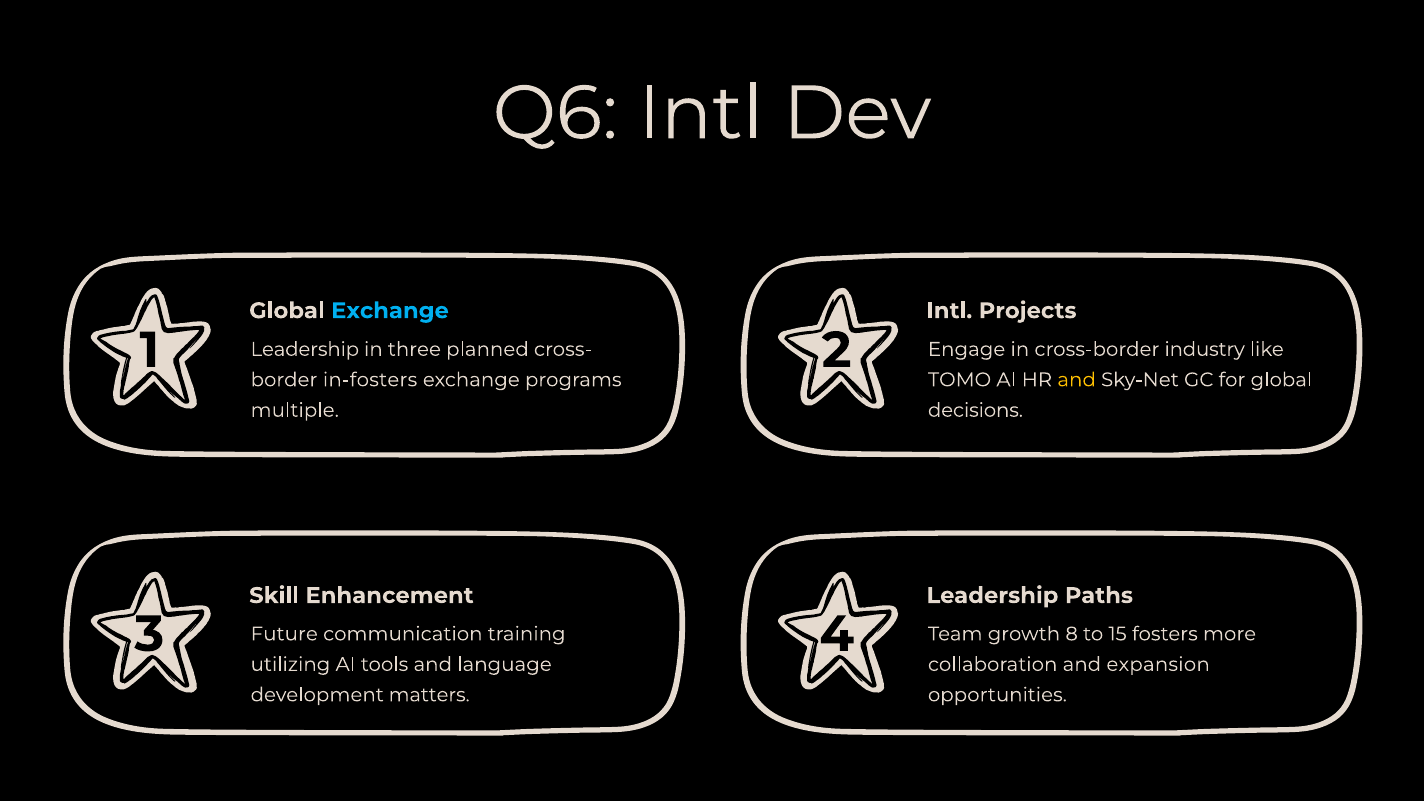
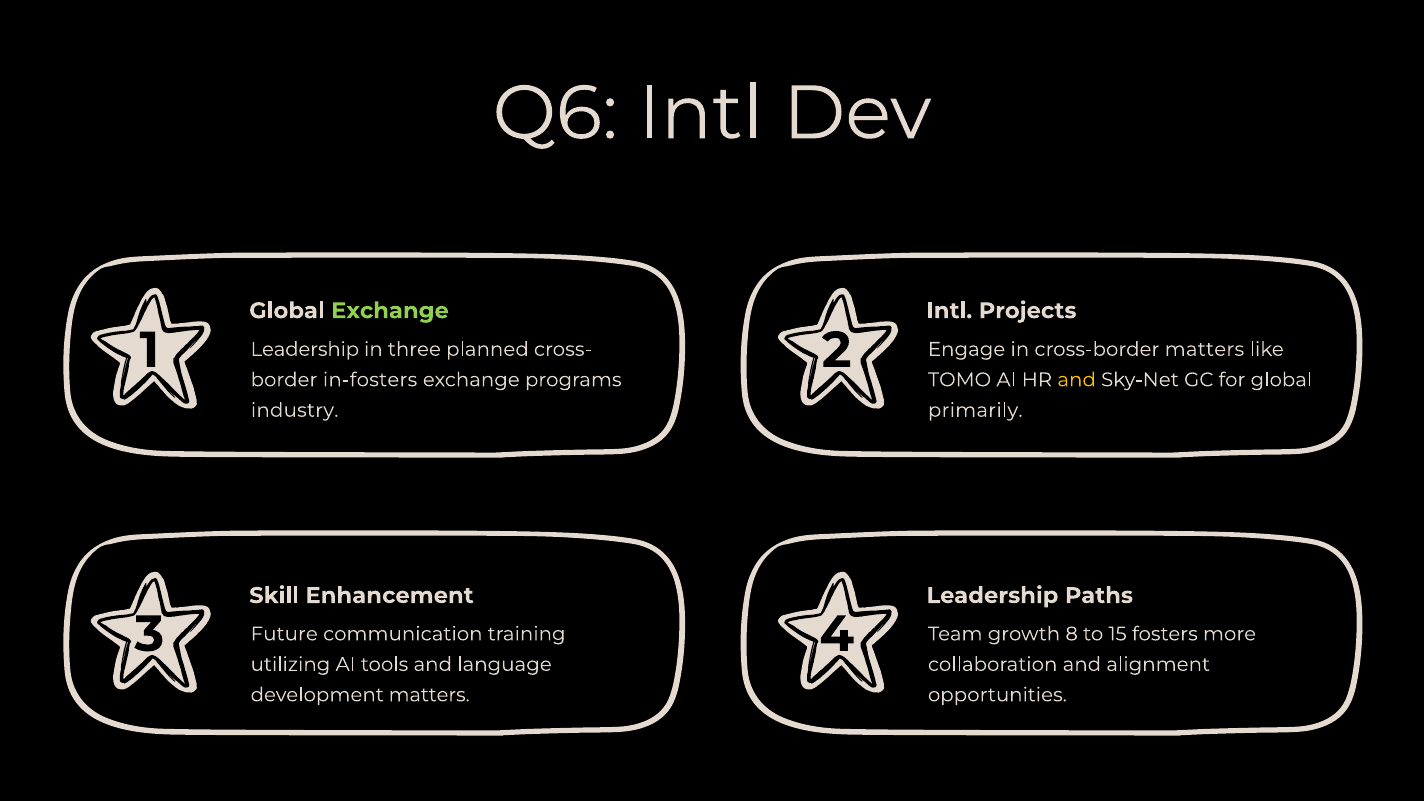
Exchange at (390, 311) colour: light blue -> light green
cross-border industry: industry -> matters
multiple: multiple -> industry
decisions: decisions -> primarily
expansion: expansion -> alignment
